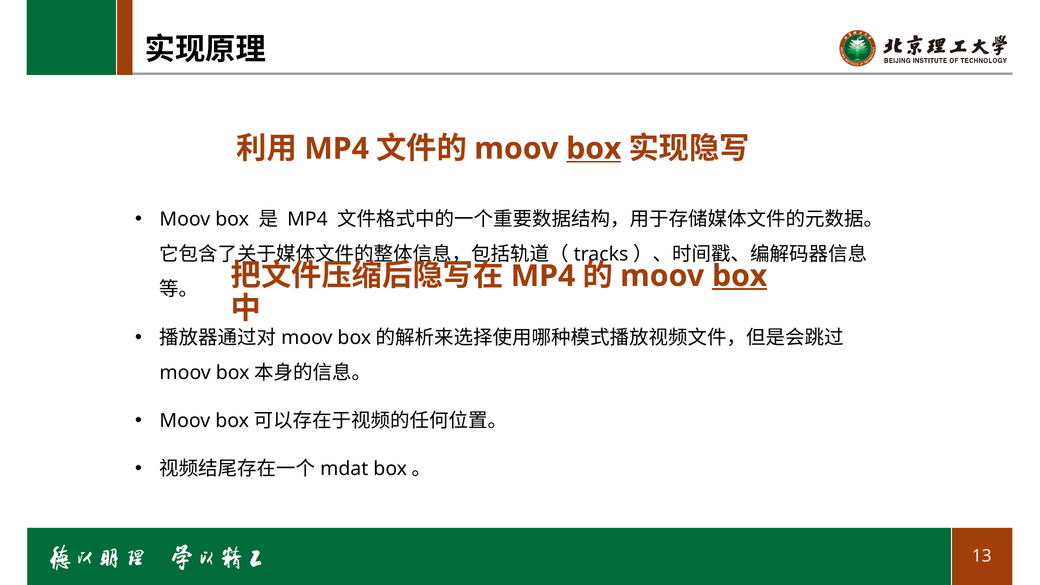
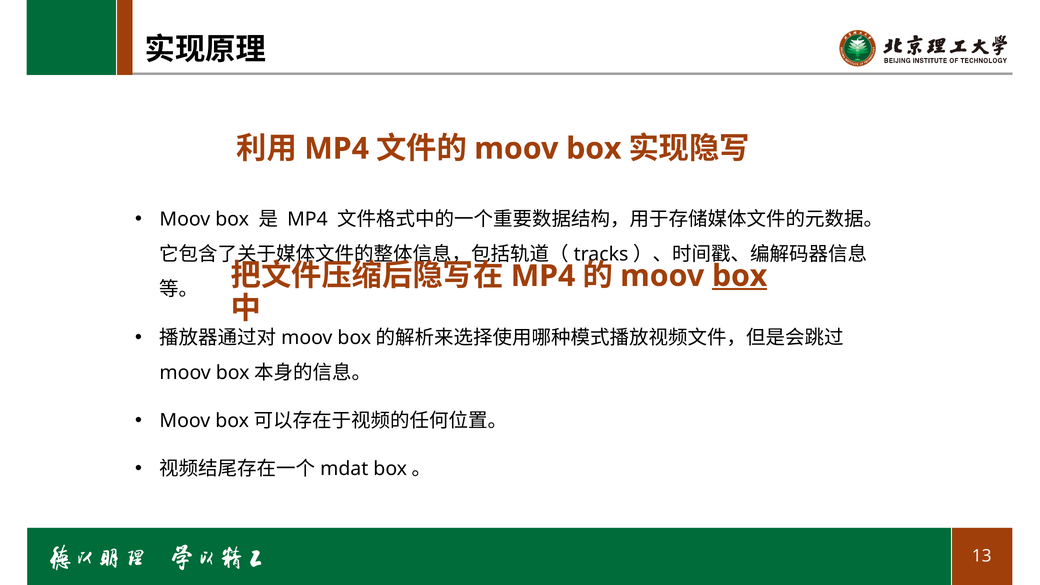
box at (594, 149) underline: present -> none
